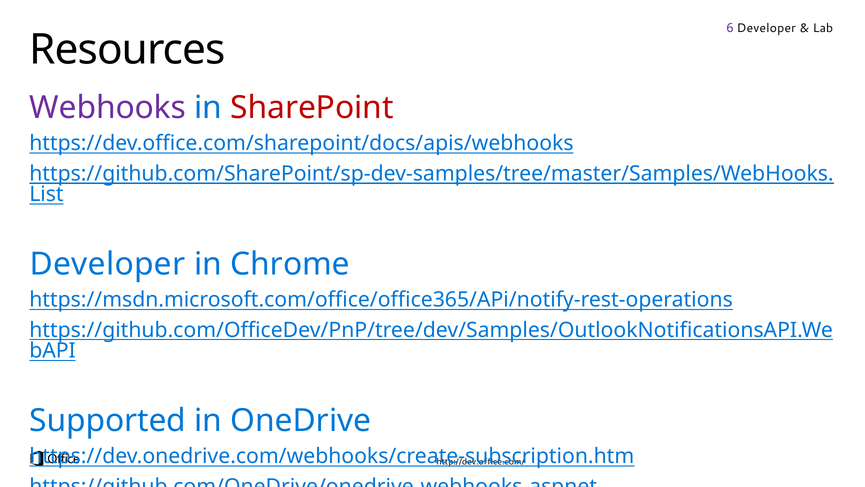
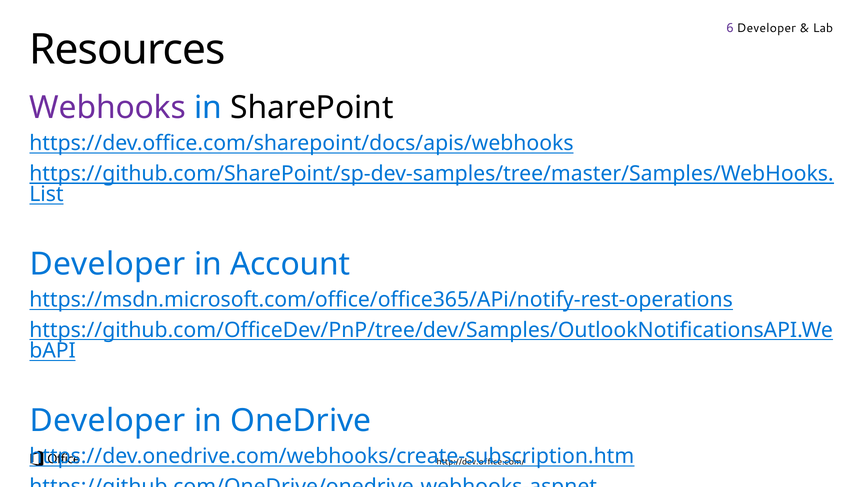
SharePoint colour: red -> black
Chrome: Chrome -> Account
Supported at (108, 420): Supported -> Developer
